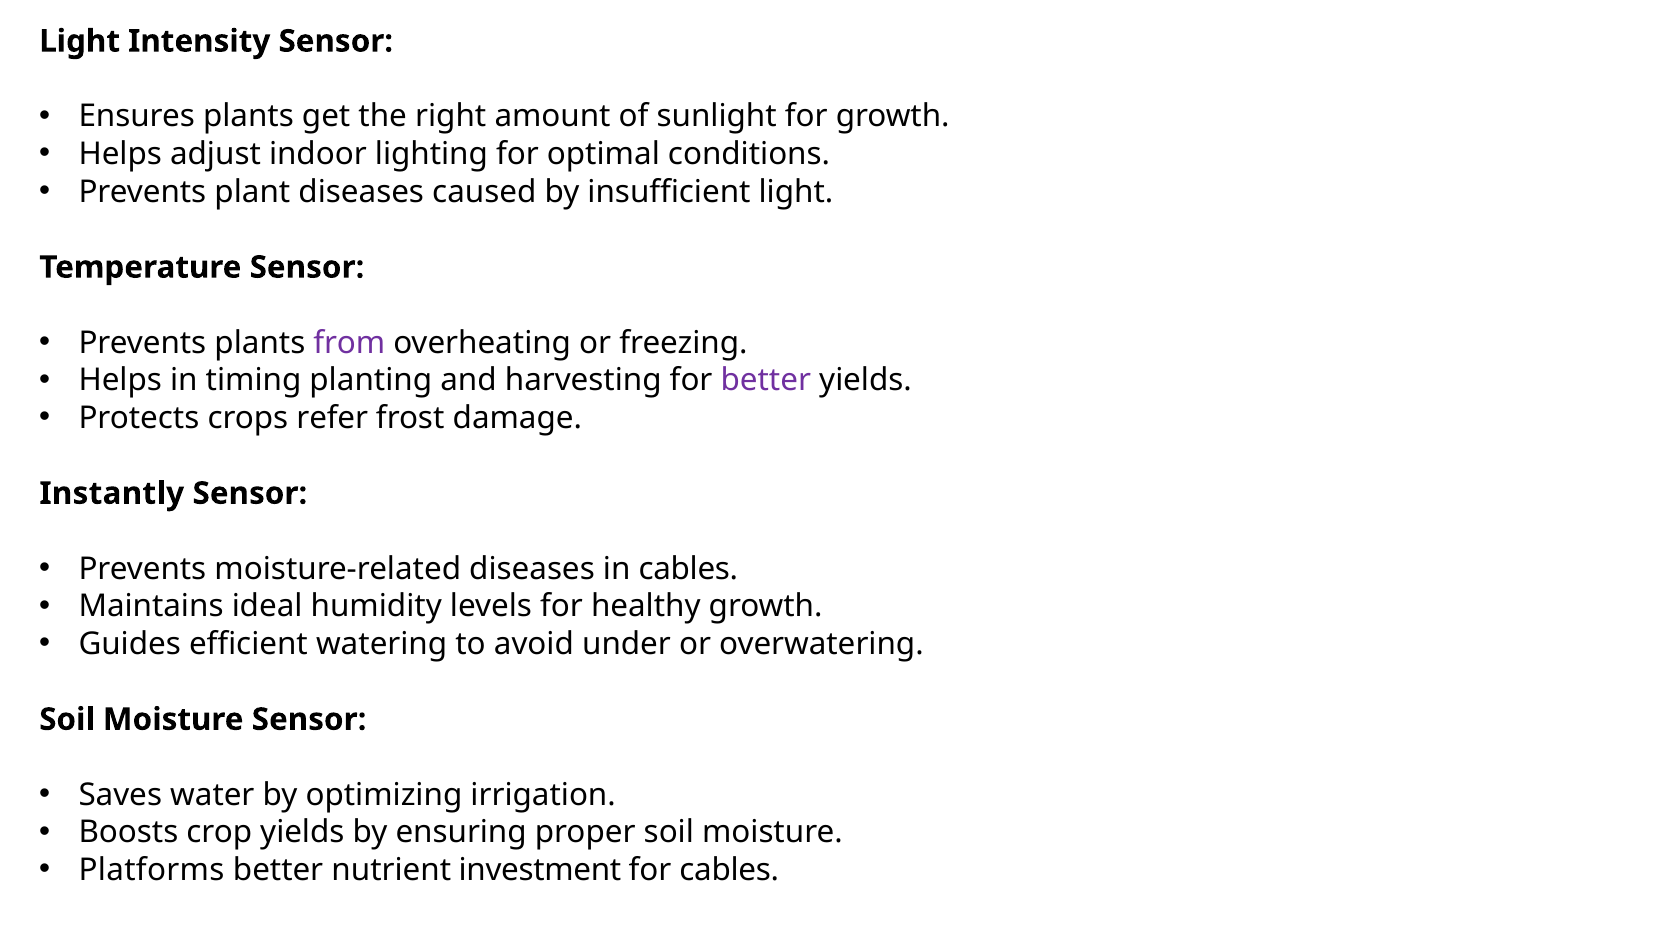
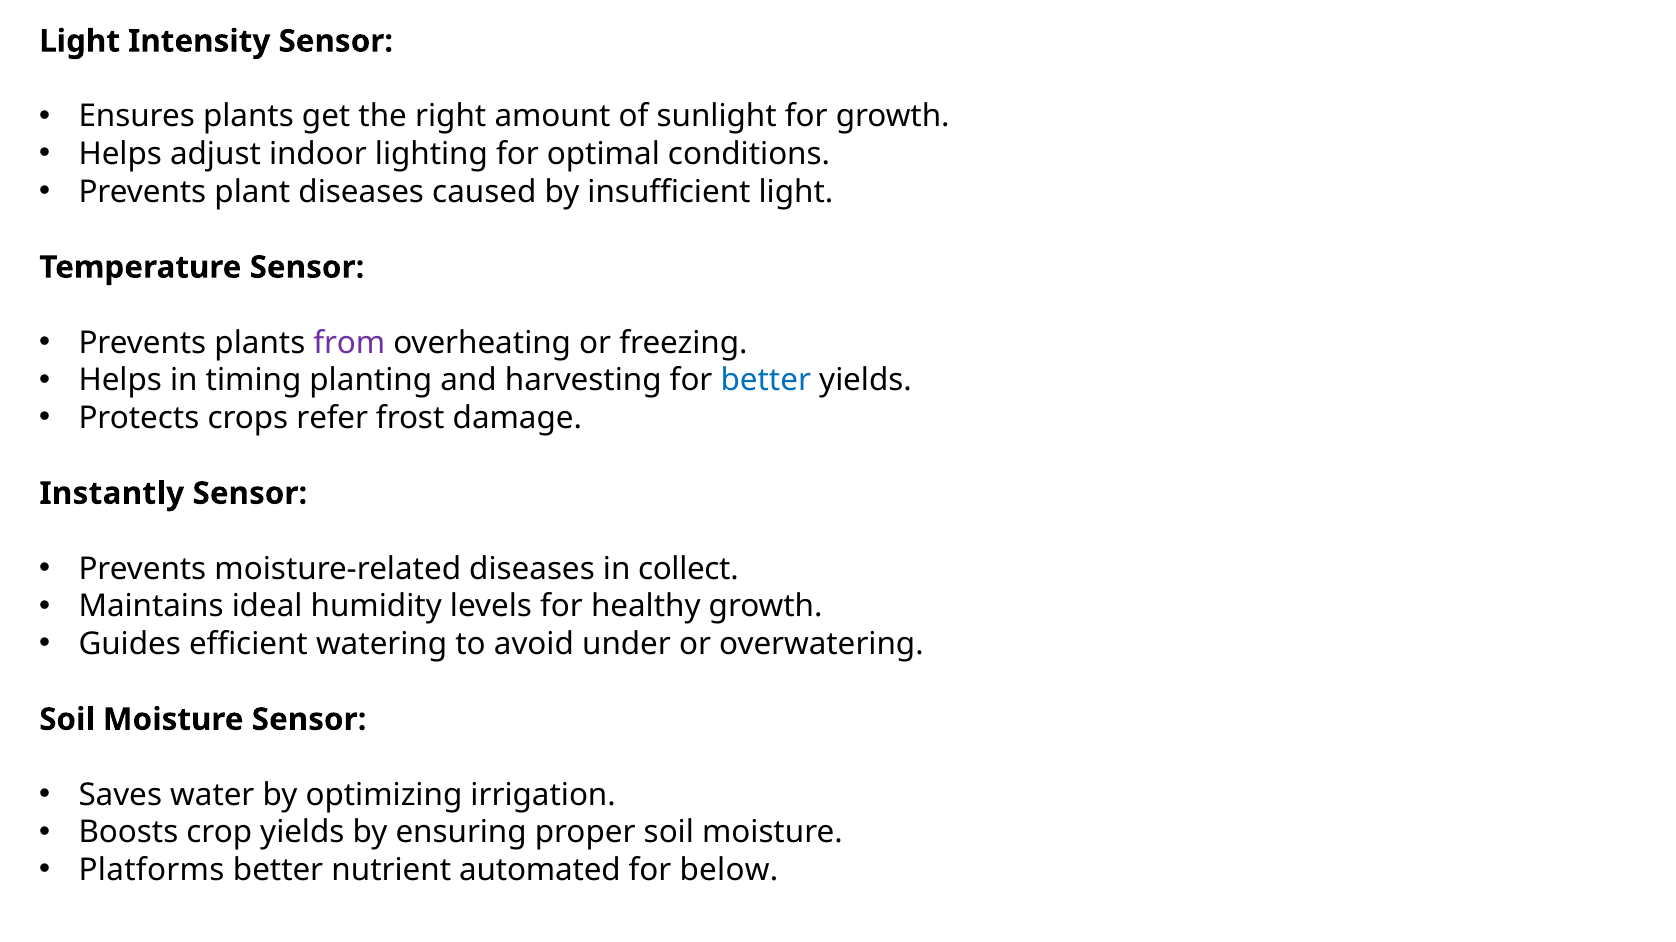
better at (766, 381) colour: purple -> blue
in cables: cables -> collect
investment: investment -> automated
for cables: cables -> below
